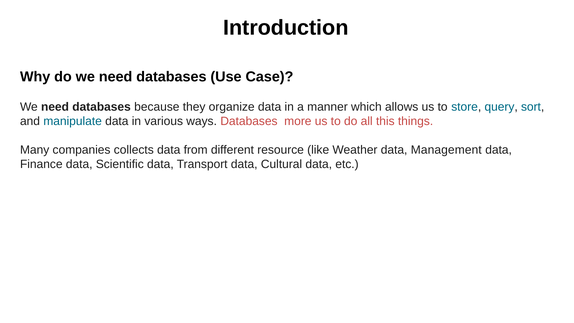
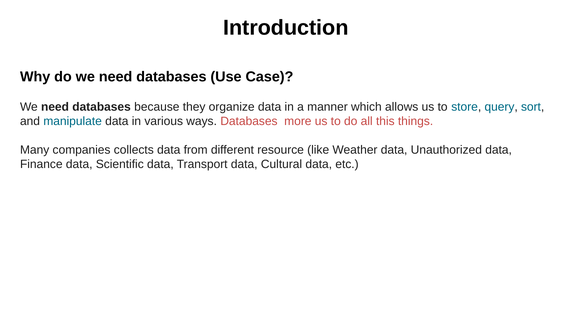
Management: Management -> Unauthorized
